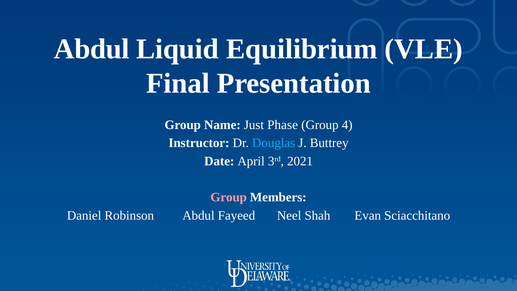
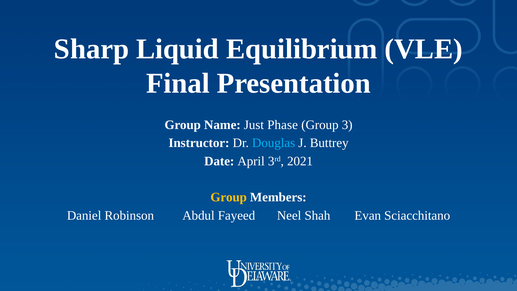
Abdul at (92, 49): Abdul -> Sharp
4: 4 -> 3
Group at (229, 197) colour: pink -> yellow
